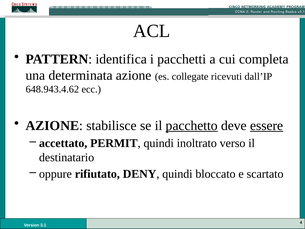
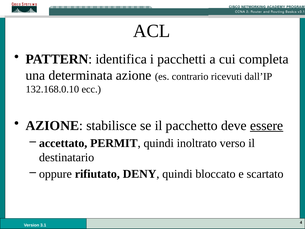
collegate: collegate -> contrario
648.943.4.62: 648.943.4.62 -> 132.168.0.10
pacchetto underline: present -> none
